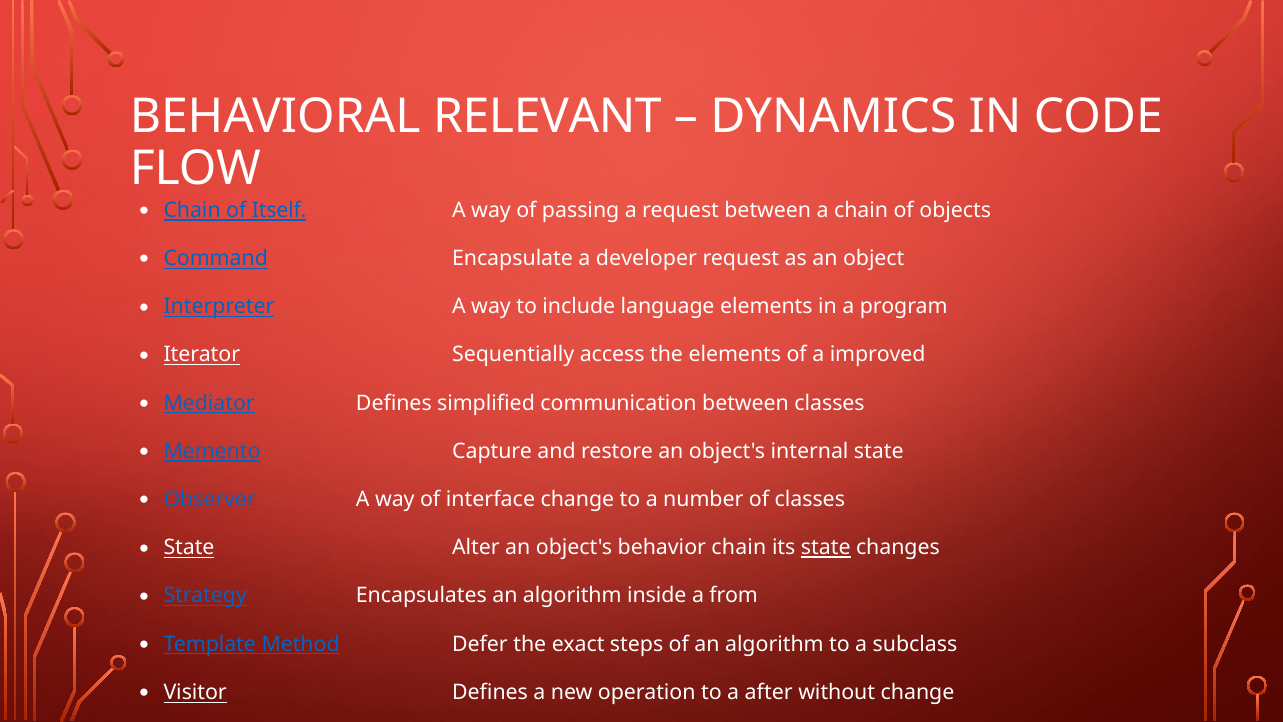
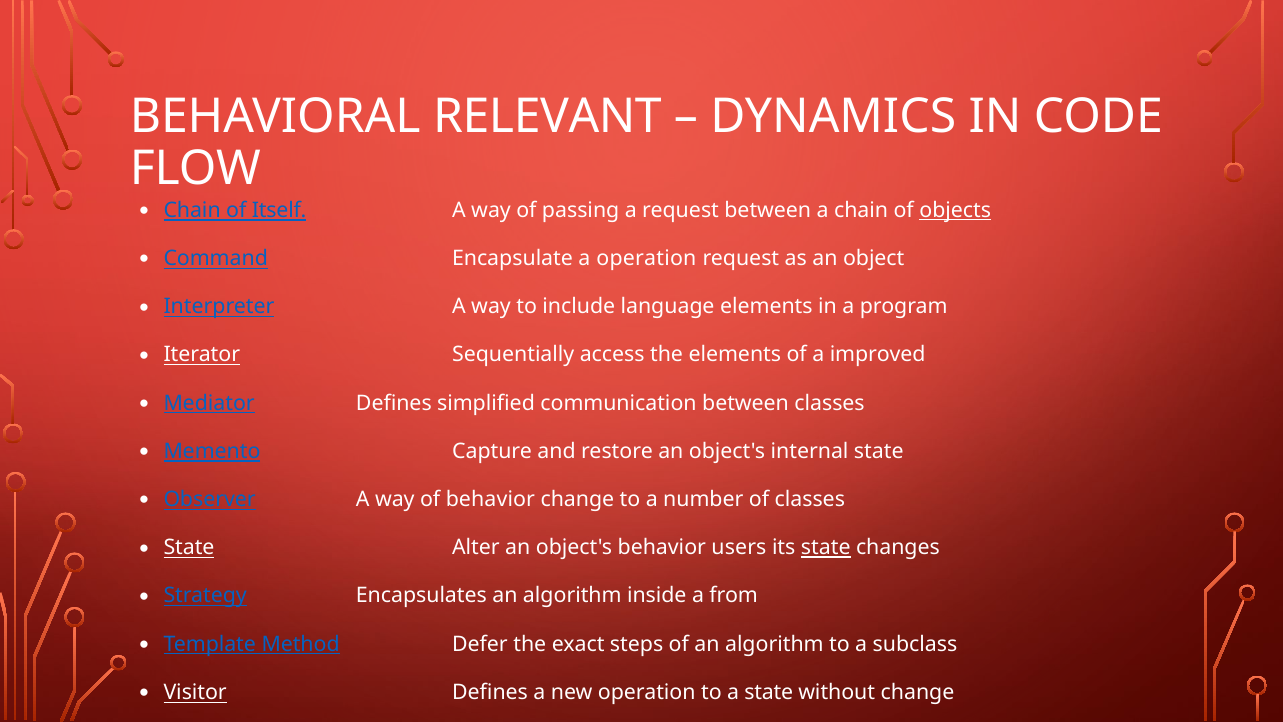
objects underline: none -> present
a developer: developer -> operation
of interface: interface -> behavior
behavior chain: chain -> users
a after: after -> state
